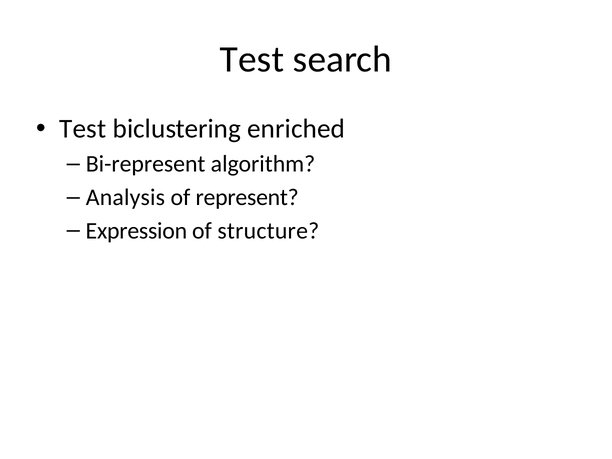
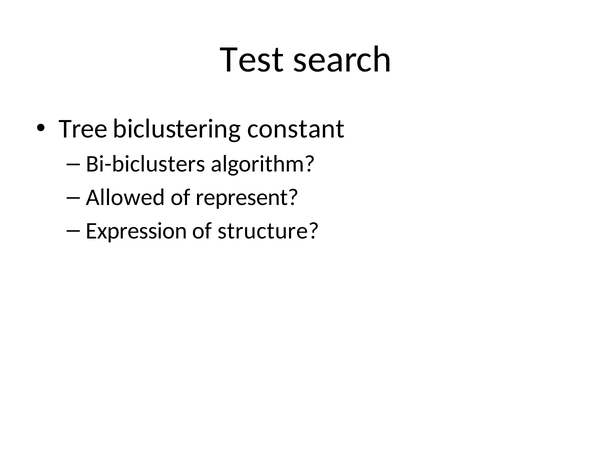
Test at (83, 129): Test -> Tree
enriched: enriched -> constant
Bi-represent: Bi-represent -> Bi-biclusters
Analysis: Analysis -> Allowed
